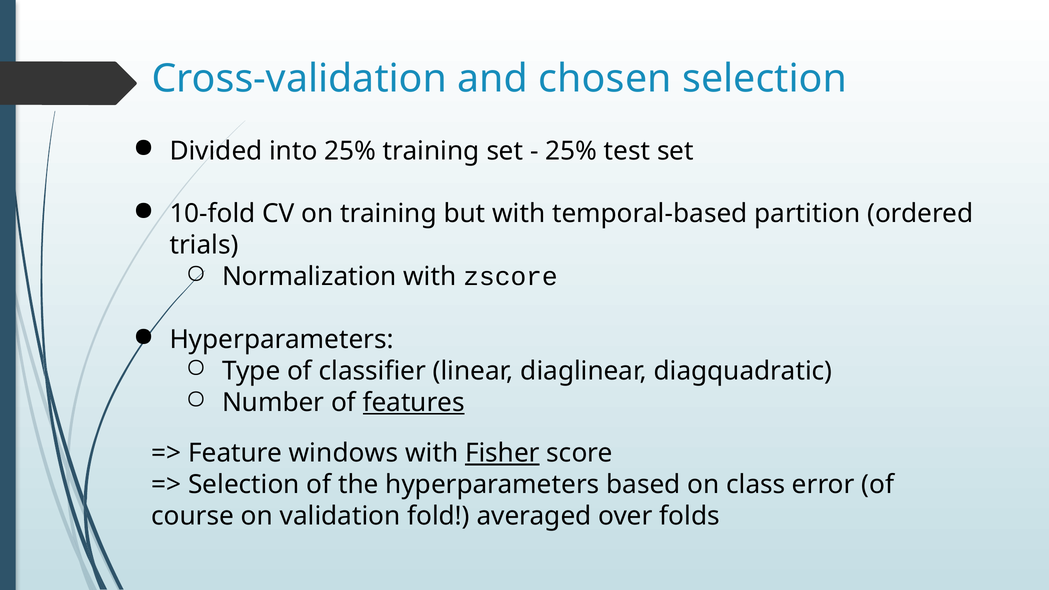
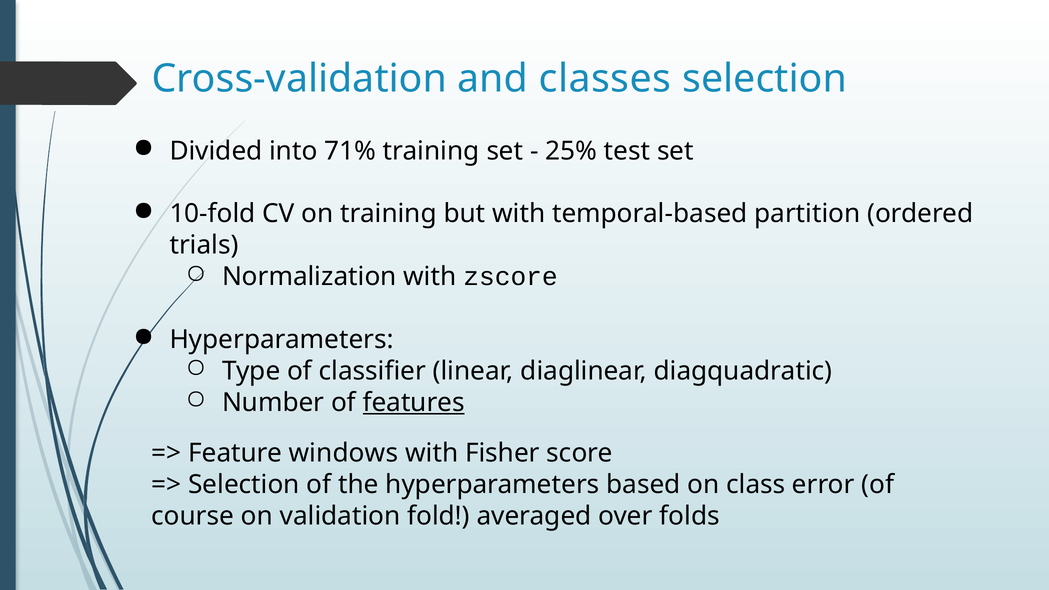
chosen: chosen -> classes
into 25%: 25% -> 71%
Fisher underline: present -> none
